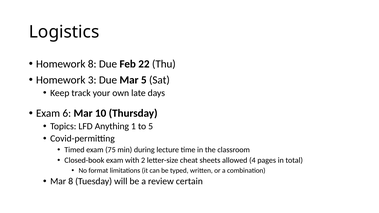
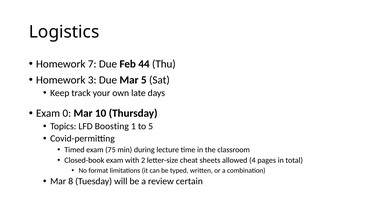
Homework 8: 8 -> 7
22: 22 -> 44
6: 6 -> 0
Anything: Anything -> Boosting
